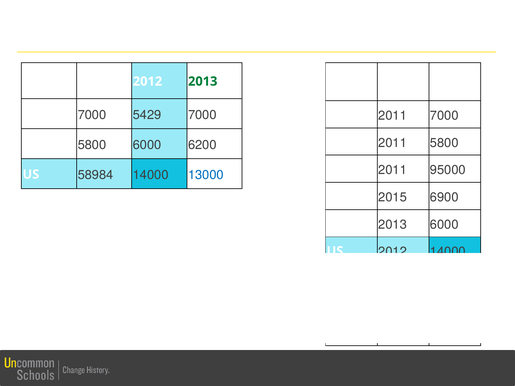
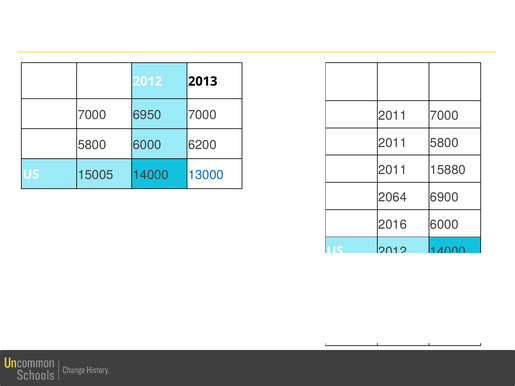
2013 at (203, 81) colour: green -> black
5429: 5429 -> 6950
95000: 95000 -> 15880
58984: 58984 -> 15005
2015: 2015 -> 2064
2013 at (393, 225): 2013 -> 2016
